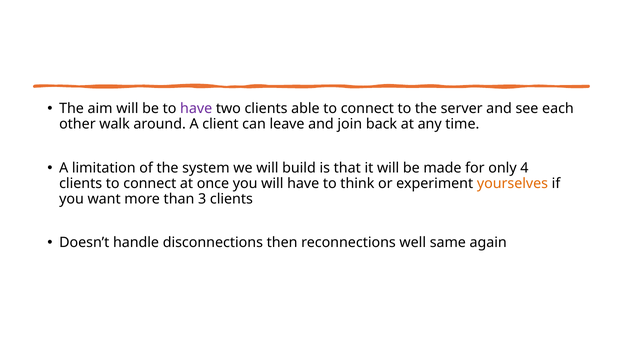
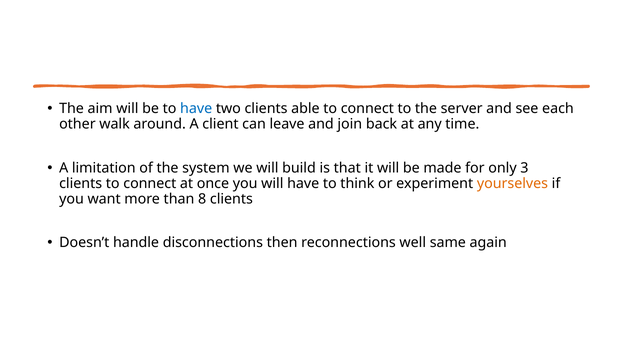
have at (196, 109) colour: purple -> blue
4: 4 -> 3
3: 3 -> 8
